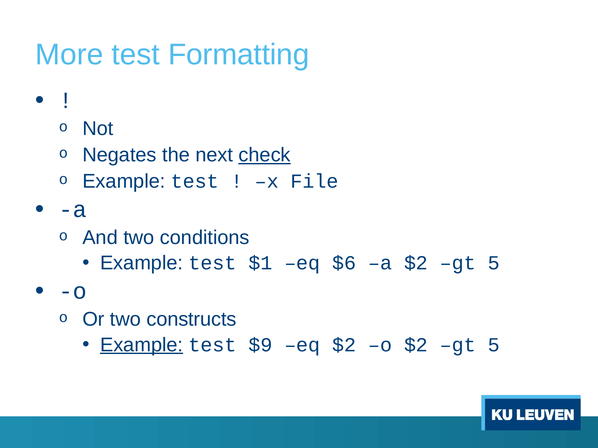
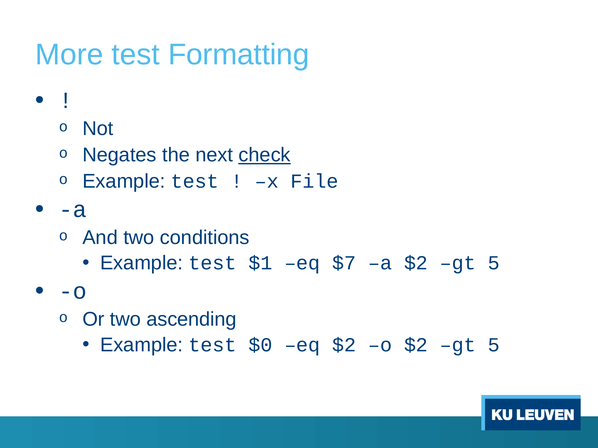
$6: $6 -> $7
constructs: constructs -> ascending
Example at (142, 345) underline: present -> none
$9: $9 -> $0
